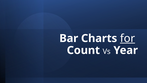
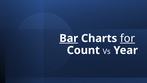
Bar underline: none -> present
